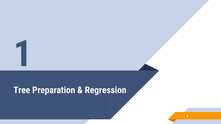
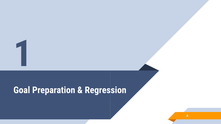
Tree: Tree -> Goal
